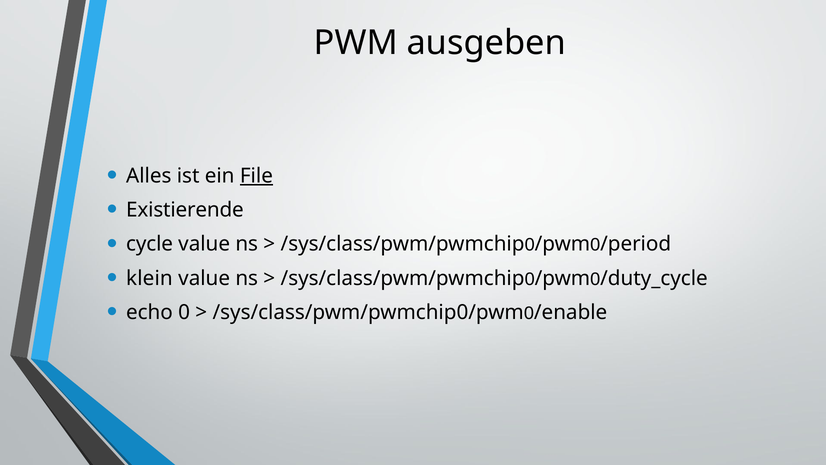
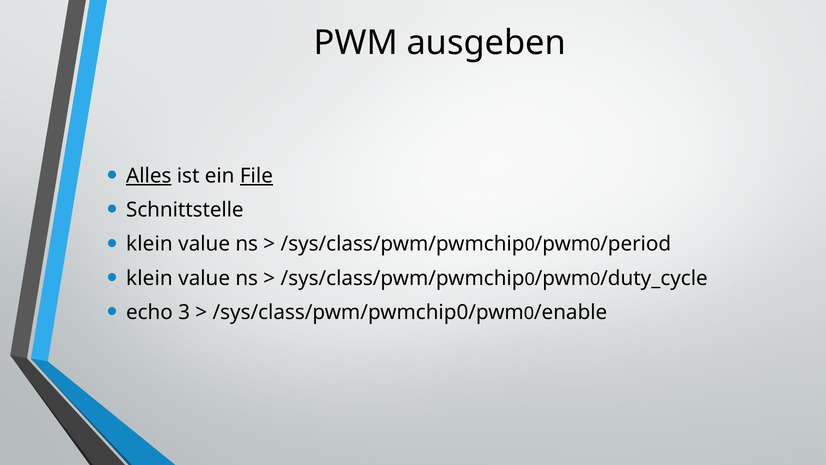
Alles underline: none -> present
Existierende: Existierende -> Schnittstelle
cycle at (150, 244): cycle -> klein
echo 0: 0 -> 3
